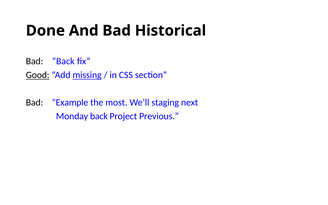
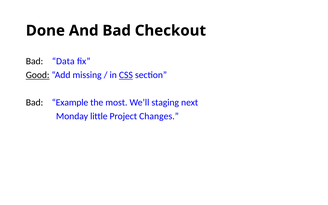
Historical: Historical -> Checkout
Bad Back: Back -> Data
missing underline: present -> none
CSS underline: none -> present
Monday back: back -> little
Previous: Previous -> Changes
